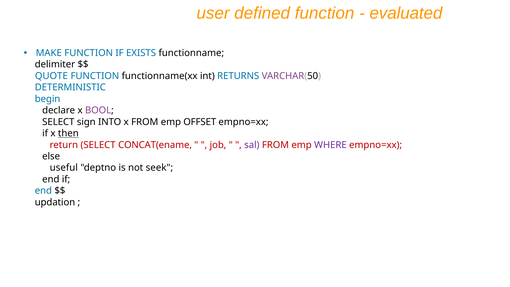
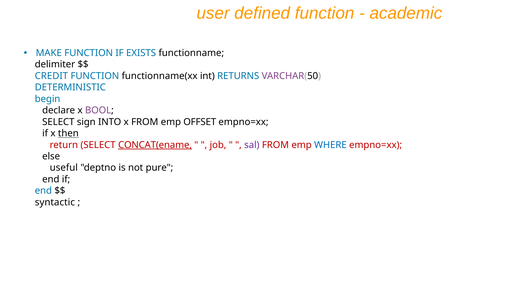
evaluated: evaluated -> academic
QUOTE: QUOTE -> CREDIT
CONCAT(ename underline: none -> present
WHERE colour: purple -> blue
seek: seek -> pure
updation: updation -> syntactic
